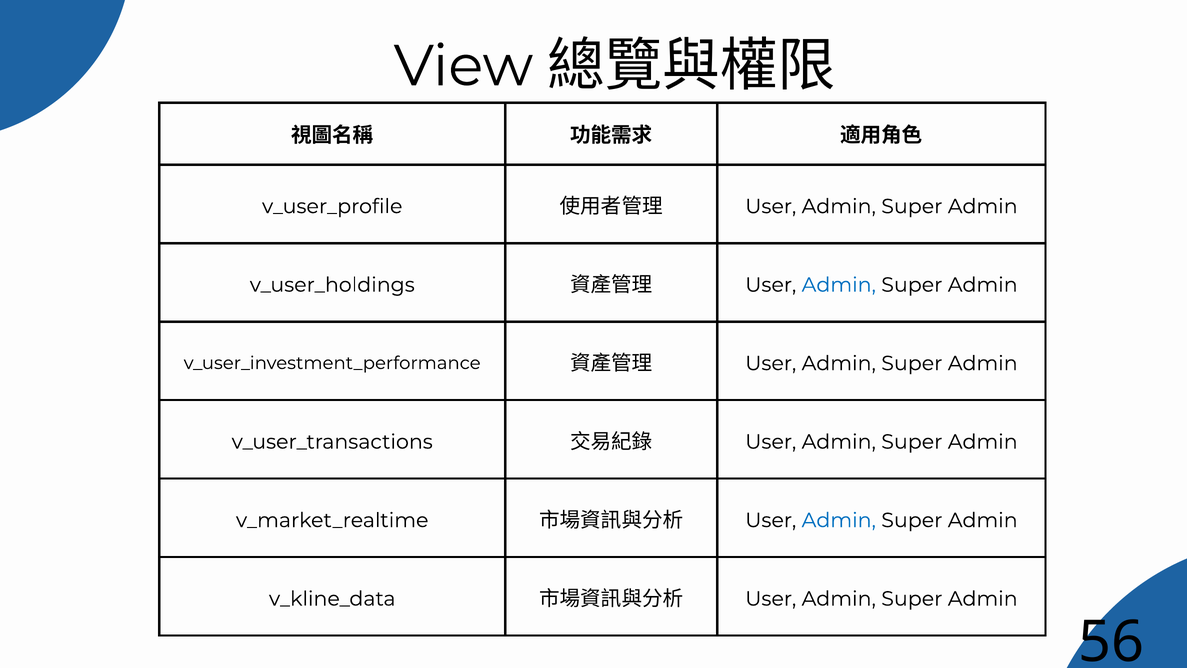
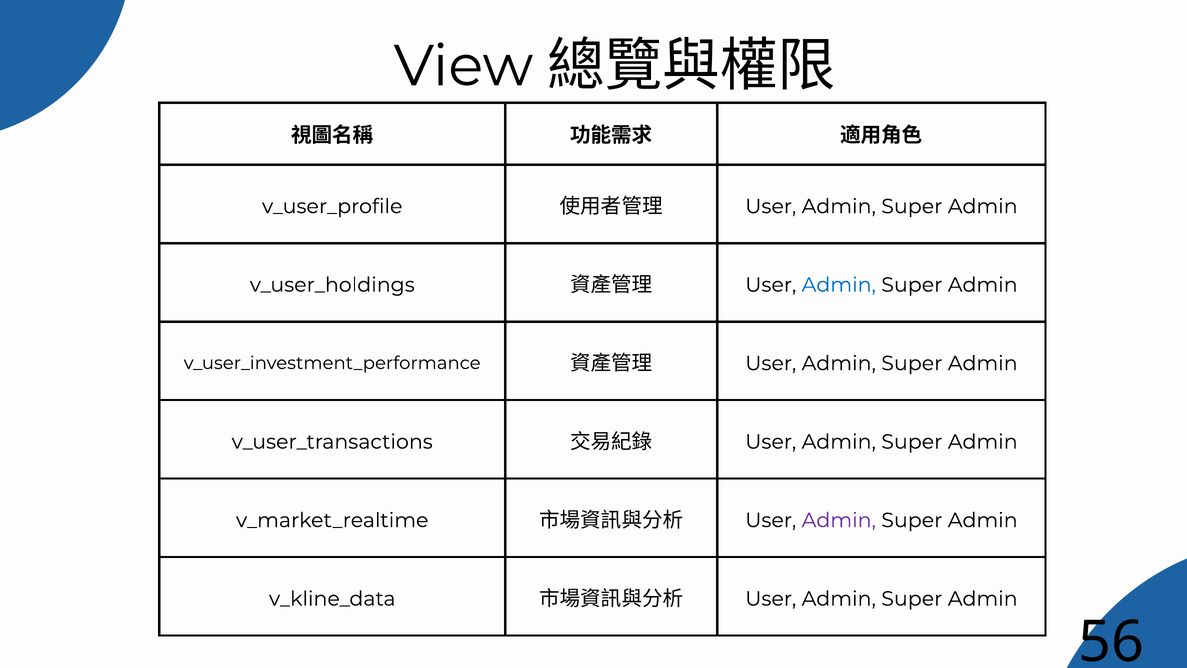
Admin at (839, 520) colour: blue -> purple
